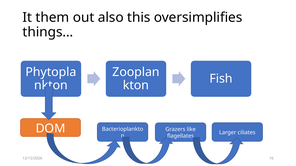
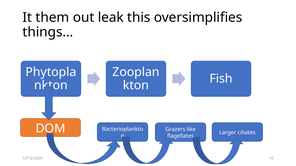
also: also -> leak
